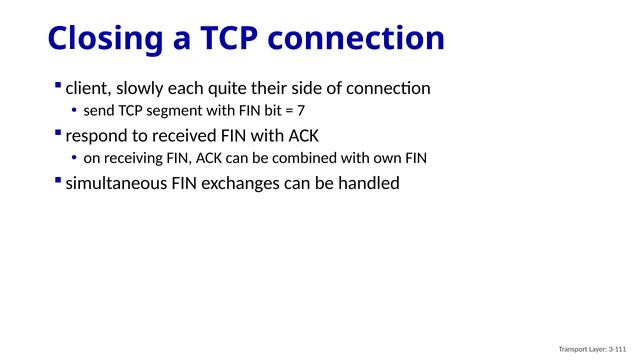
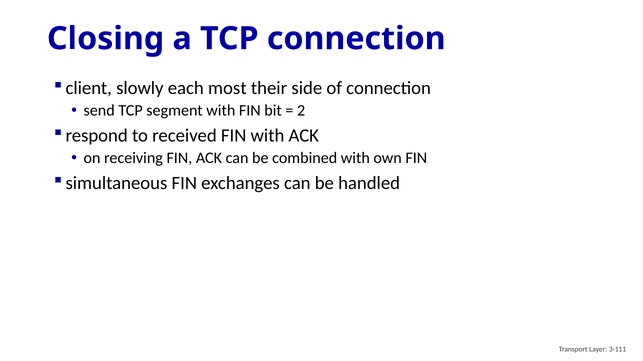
quite: quite -> most
7: 7 -> 2
